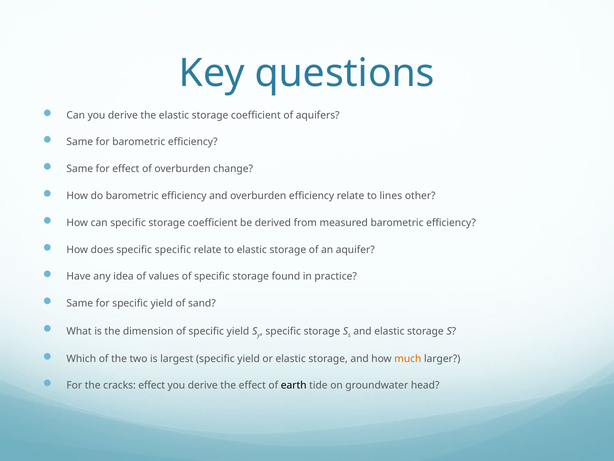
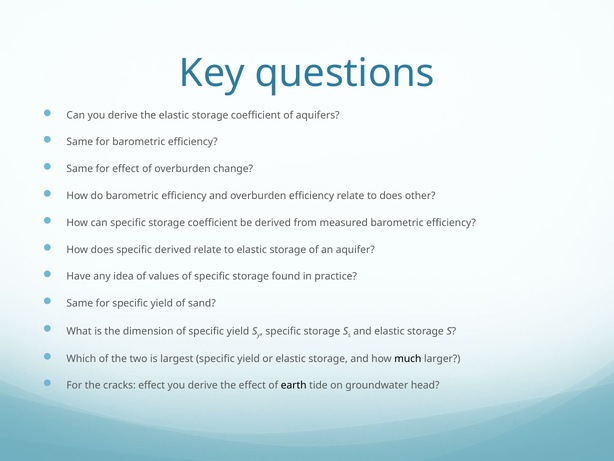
to lines: lines -> does
specific specific: specific -> derived
much colour: orange -> black
